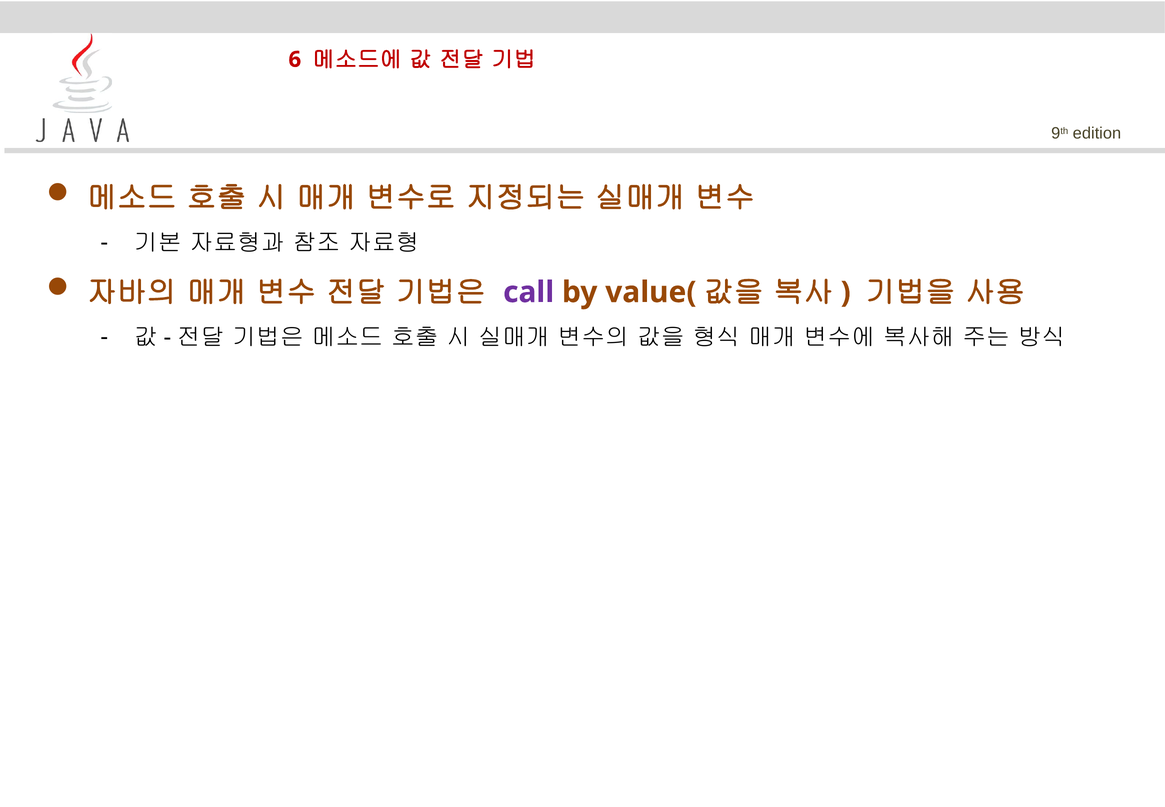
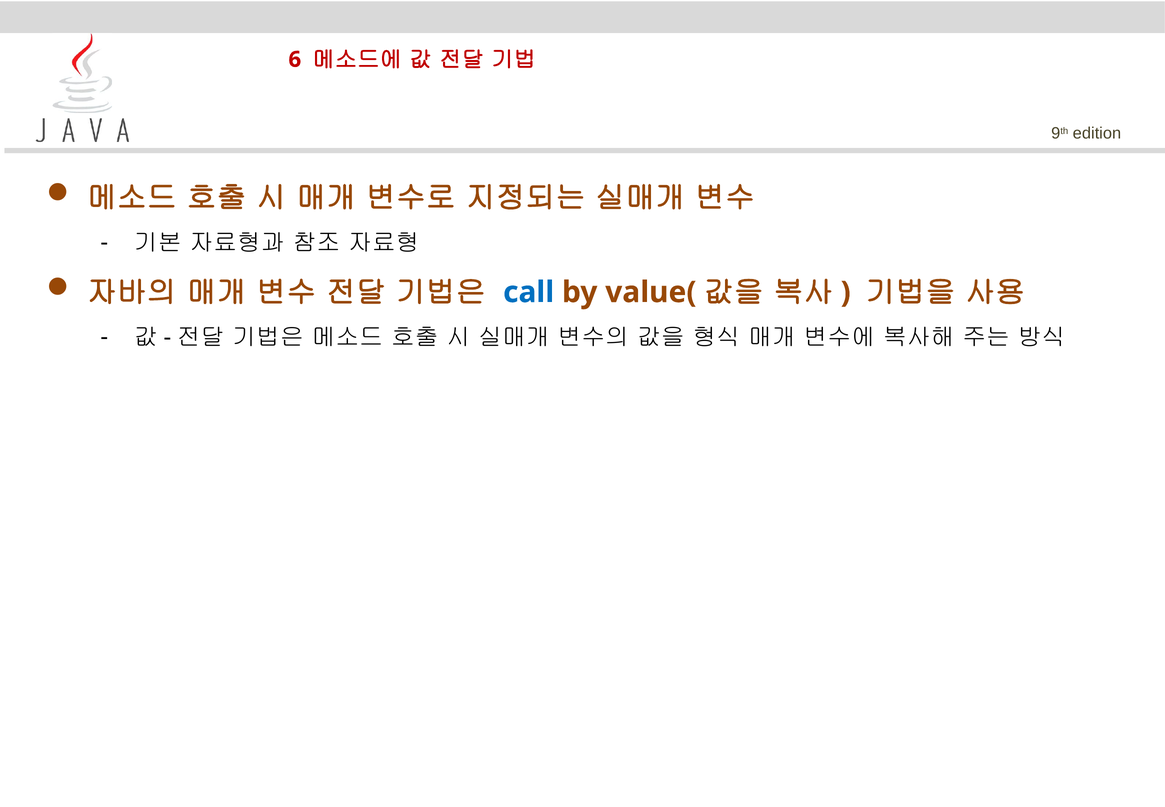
call colour: purple -> blue
